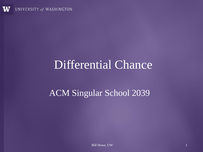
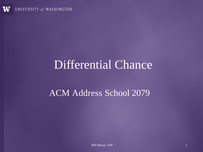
Singular: Singular -> Address
2039: 2039 -> 2079
